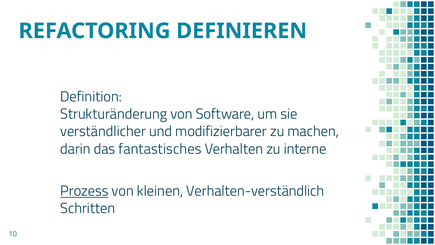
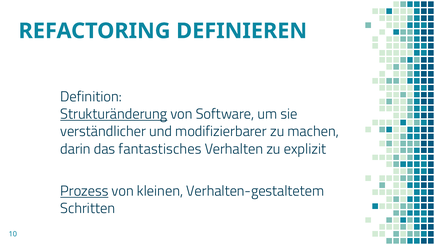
Strukturänderung underline: none -> present
interne: interne -> explizit
Verhalten-verständlich: Verhalten-verständlich -> Verhalten-gestaltetem
